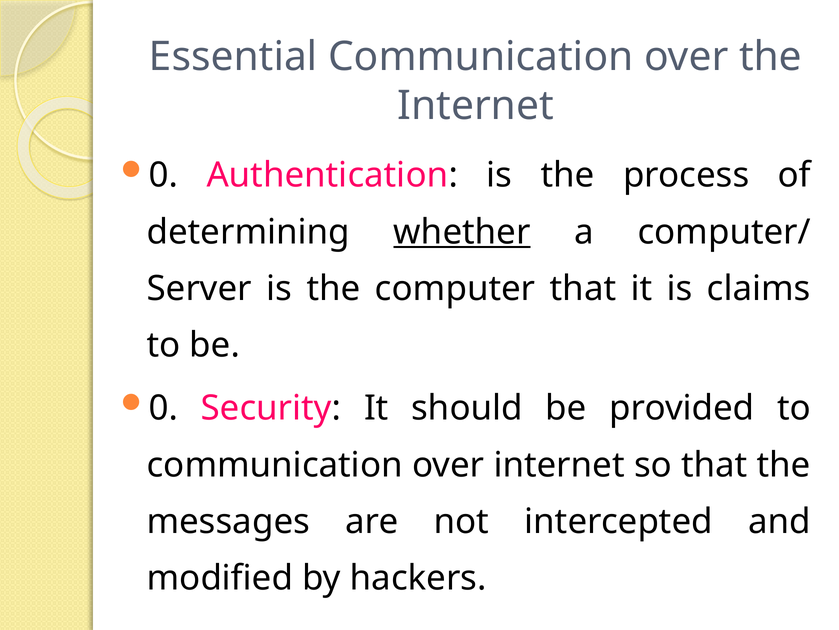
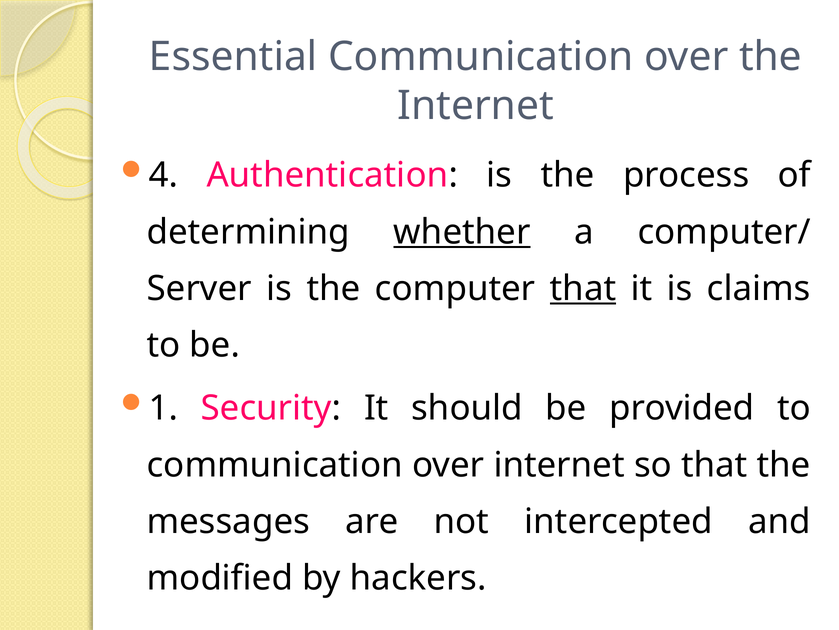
0 at (163, 175): 0 -> 4
that at (583, 288) underline: none -> present
0 at (163, 408): 0 -> 1
